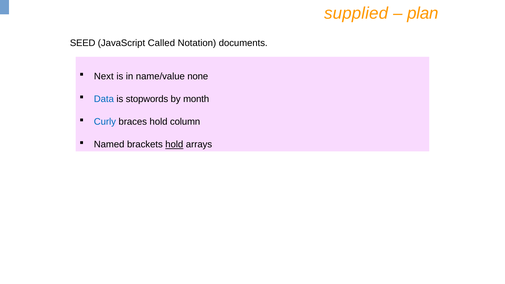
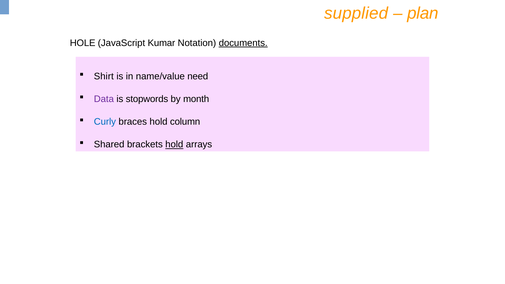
SEED: SEED -> HOLE
Called: Called -> Kumar
documents underline: none -> present
Next: Next -> Shirt
none: none -> need
Data colour: blue -> purple
Named: Named -> Shared
